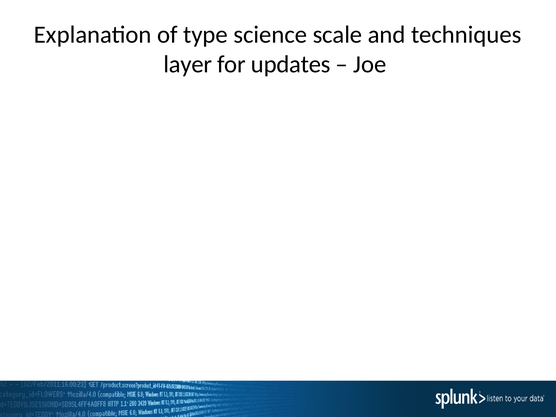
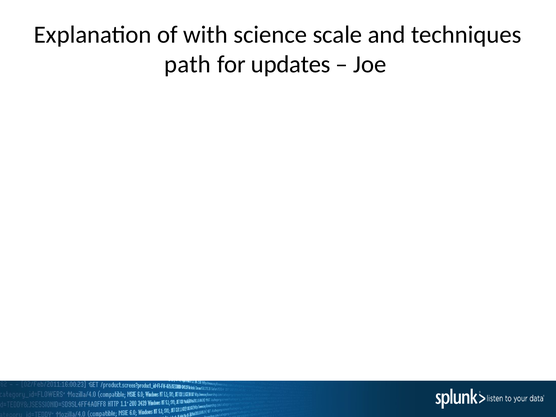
type: type -> with
layer: layer -> path
